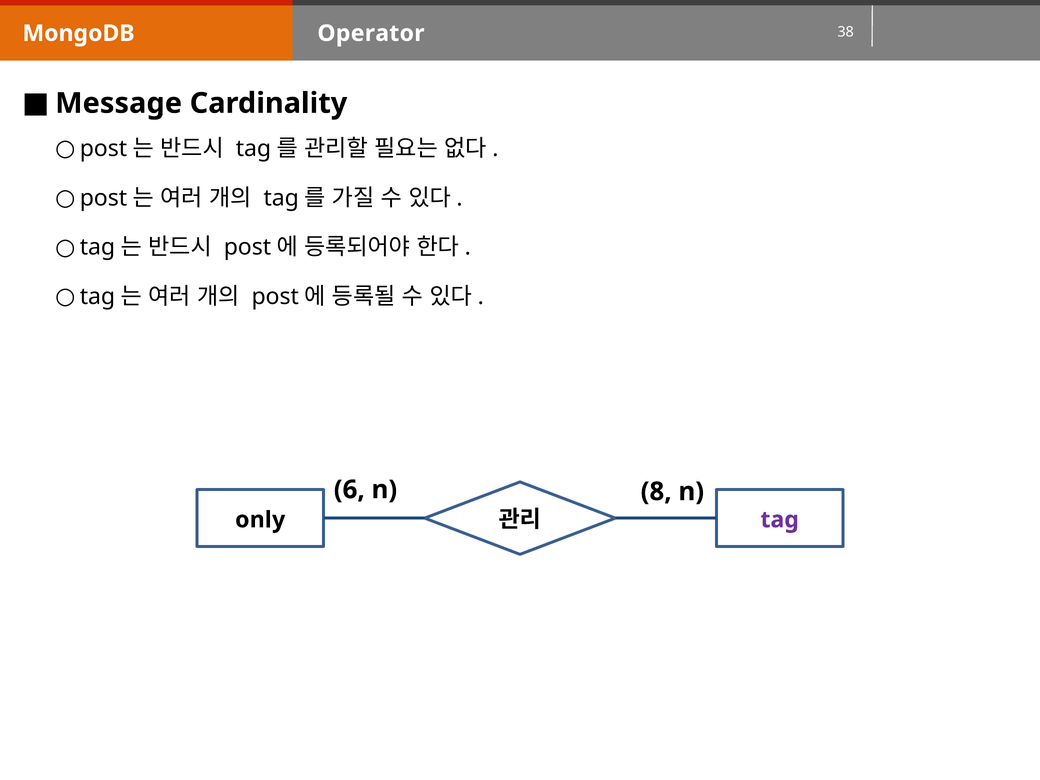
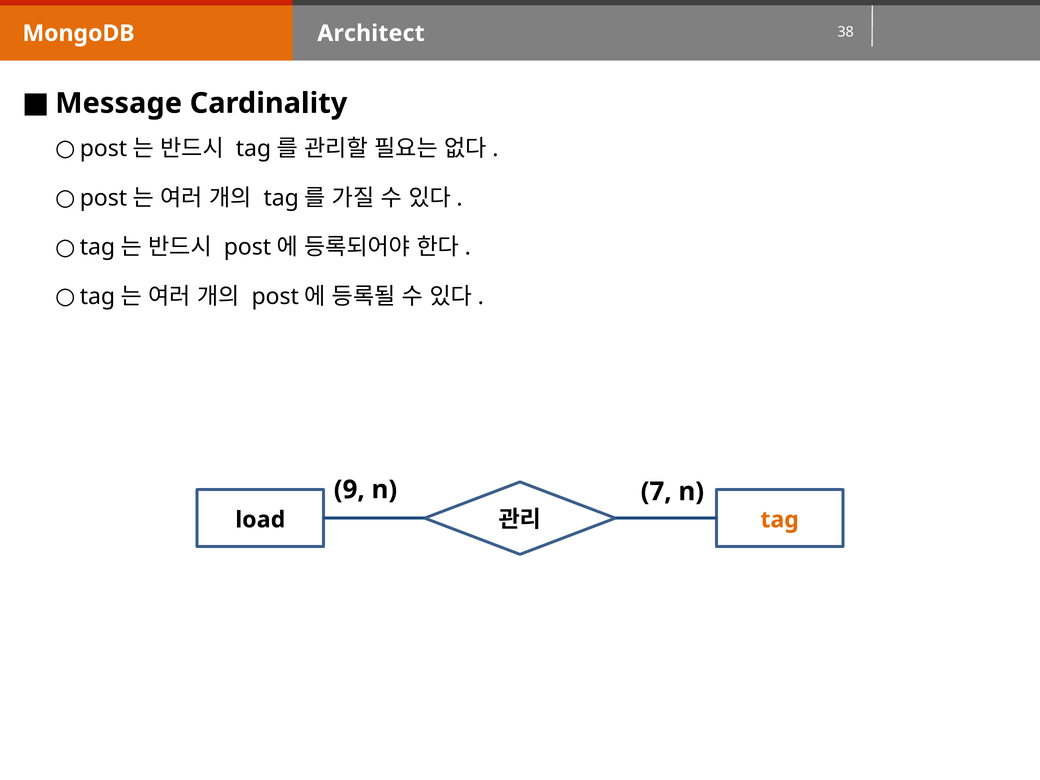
Operator: Operator -> Architect
6: 6 -> 9
8: 8 -> 7
only: only -> load
tag colour: purple -> orange
